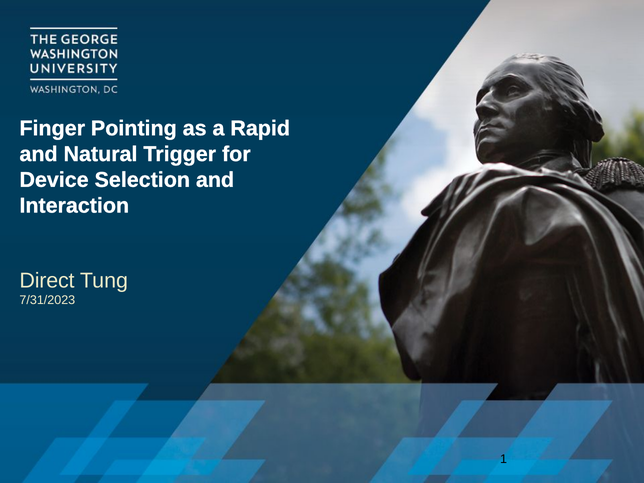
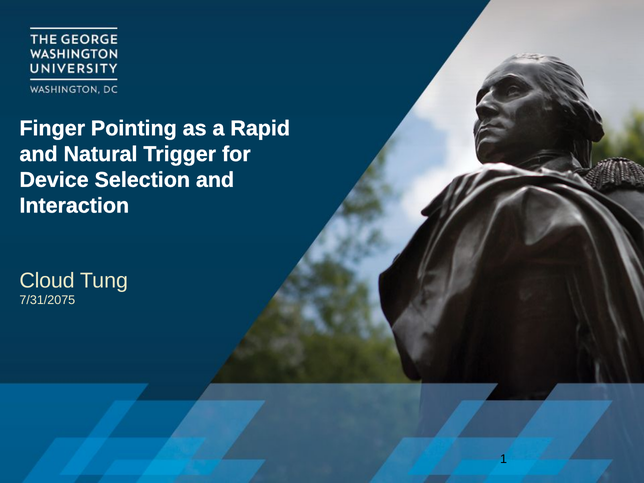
Direct: Direct -> Cloud
7/31/2023: 7/31/2023 -> 7/31/2075
